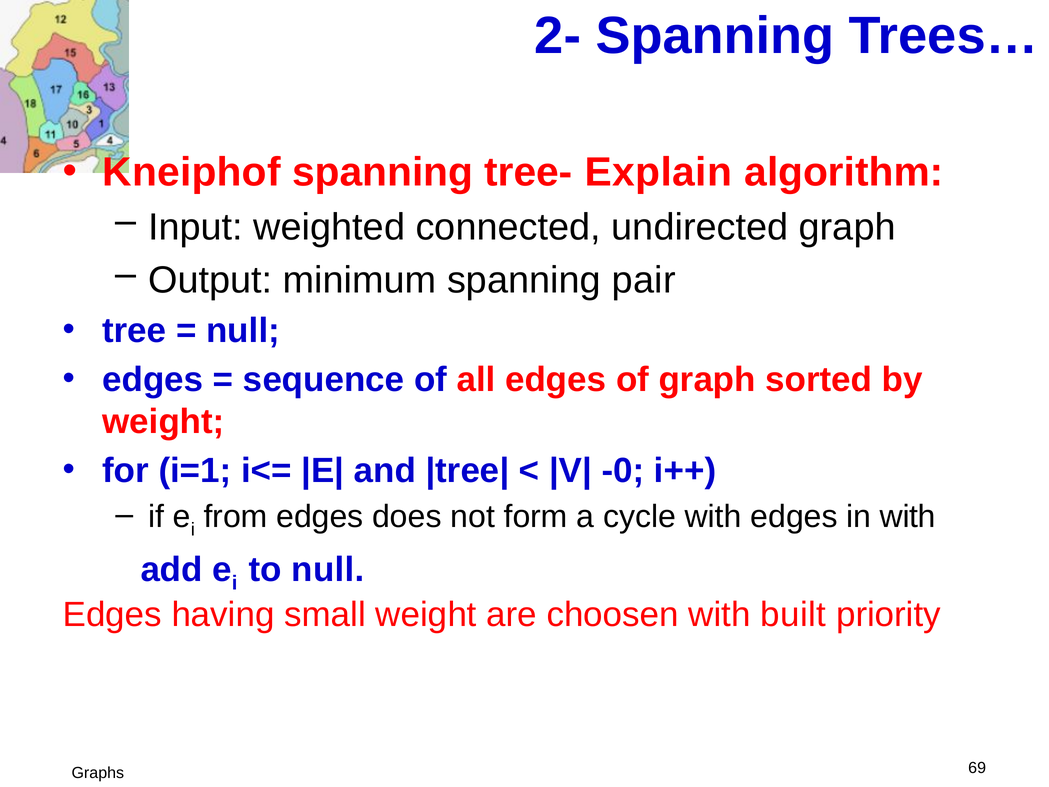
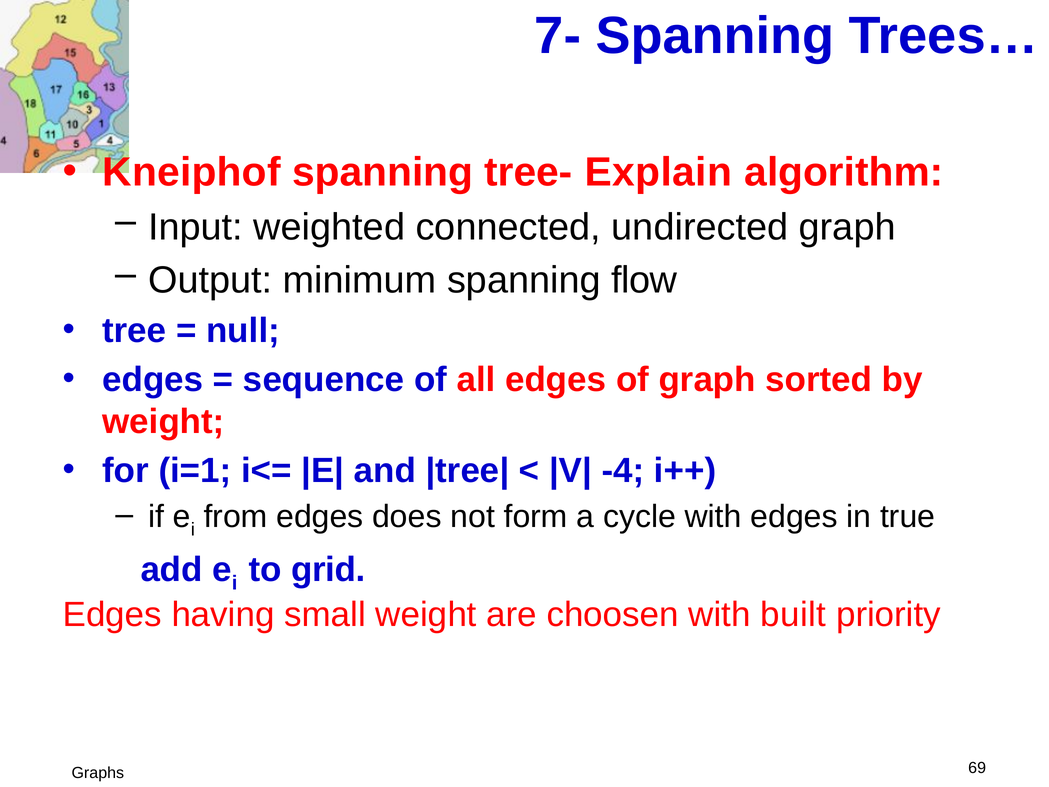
2-: 2- -> 7-
pair: pair -> flow
-0: -0 -> -4
in with: with -> true
to null: null -> grid
